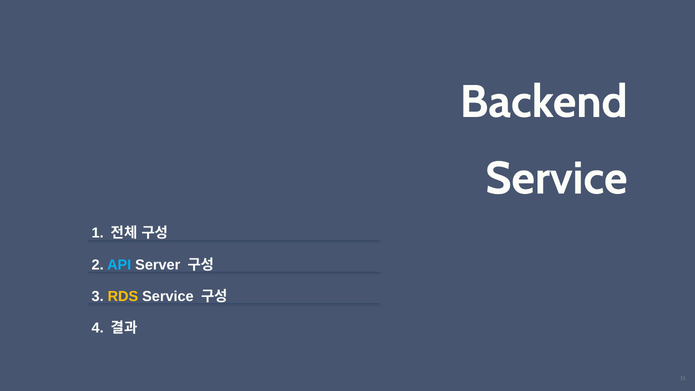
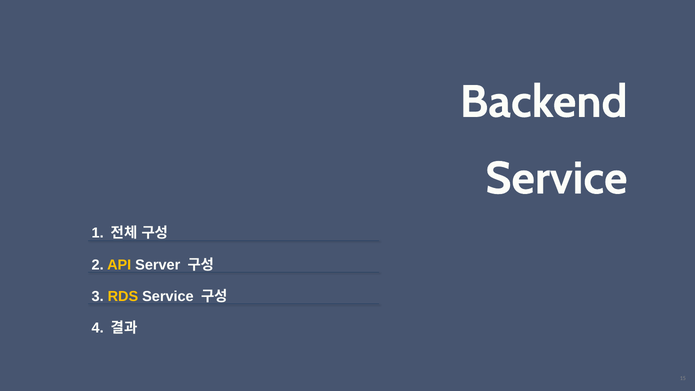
API colour: light blue -> yellow
